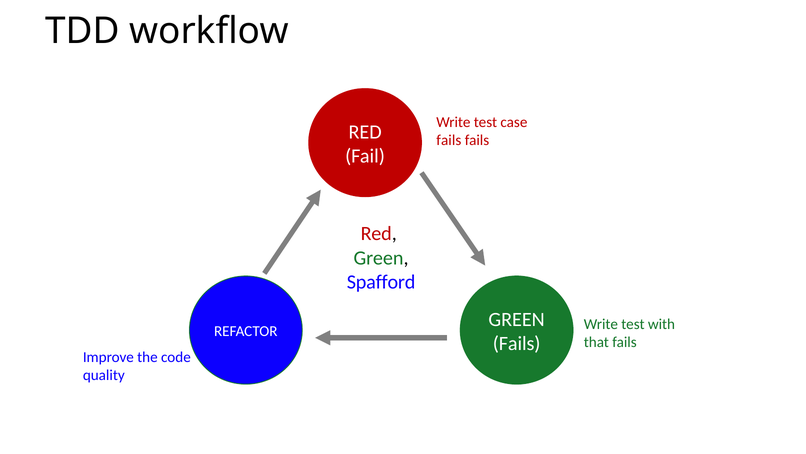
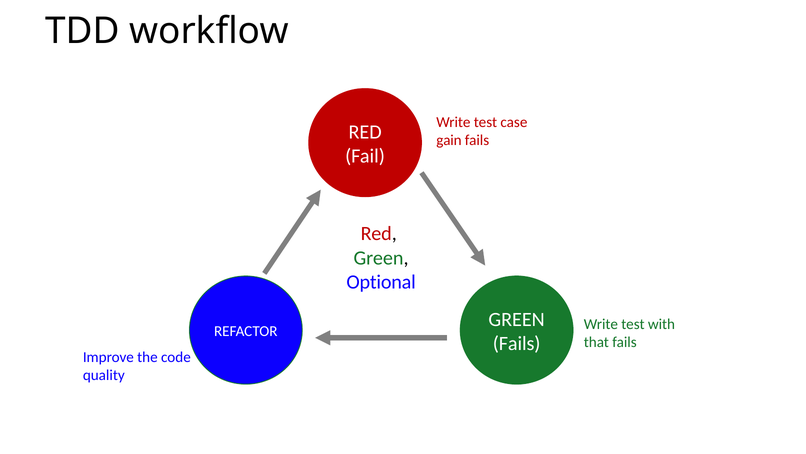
fails at (449, 140): fails -> gain
Spafford: Spafford -> Optional
